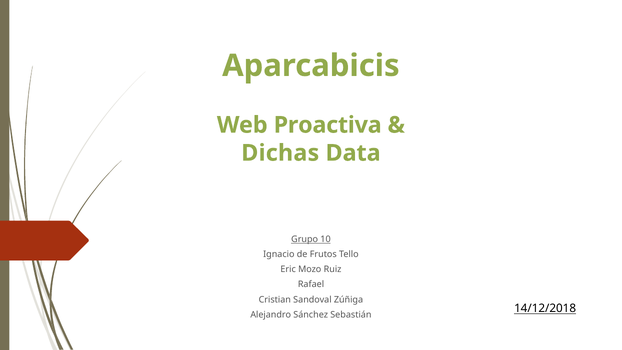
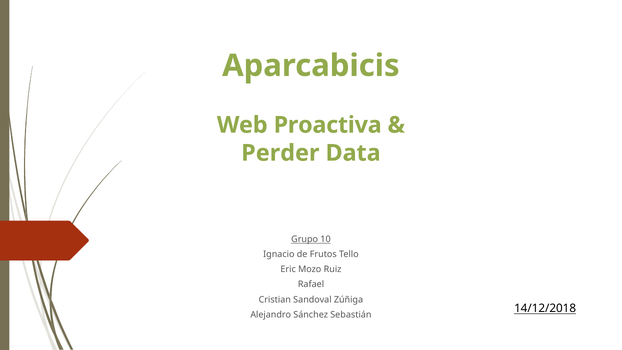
Dichas: Dichas -> Perder
